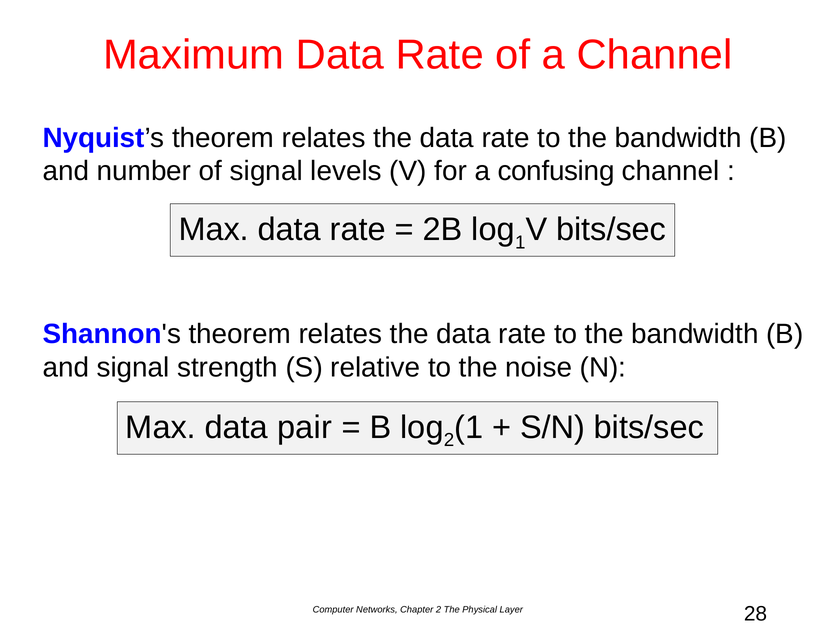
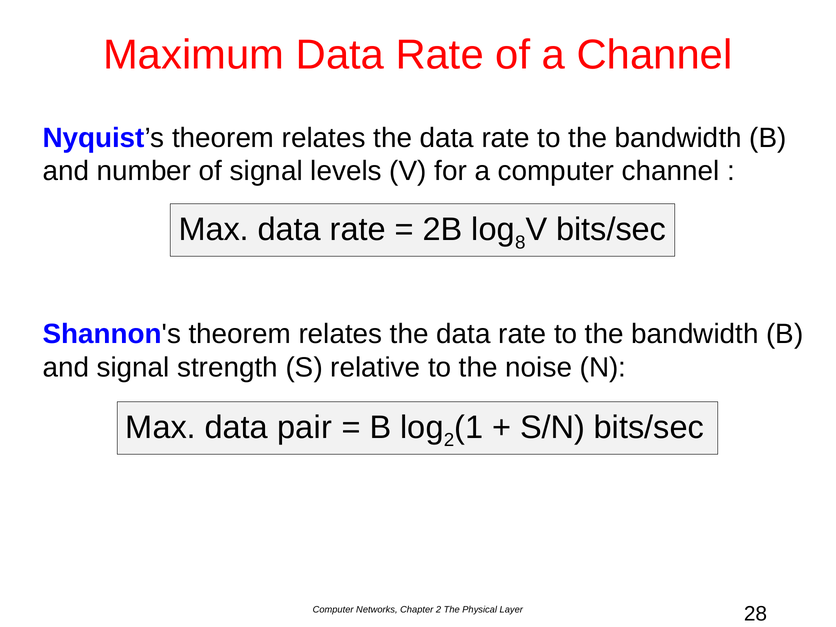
a confusing: confusing -> computer
1 at (520, 242): 1 -> 8
